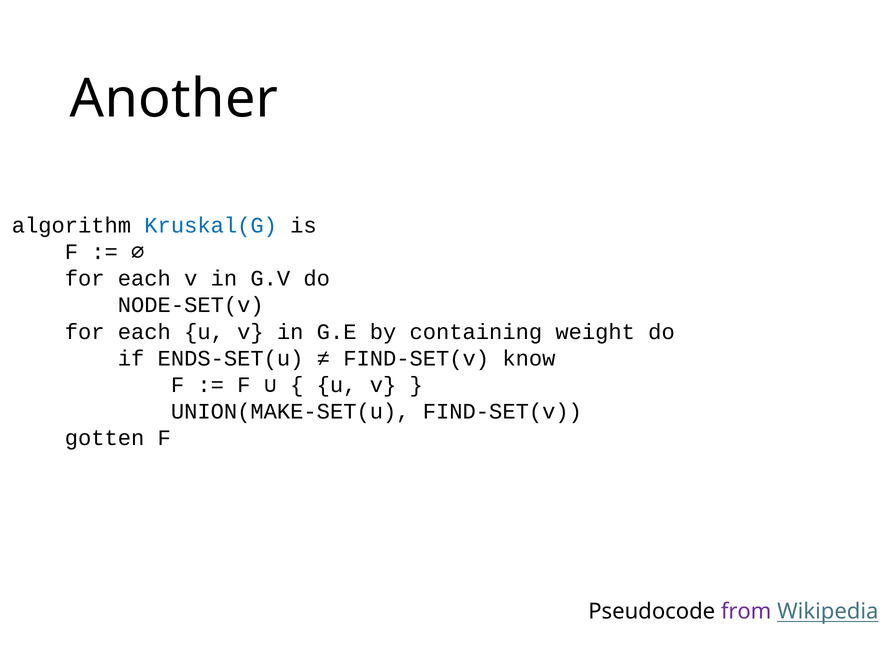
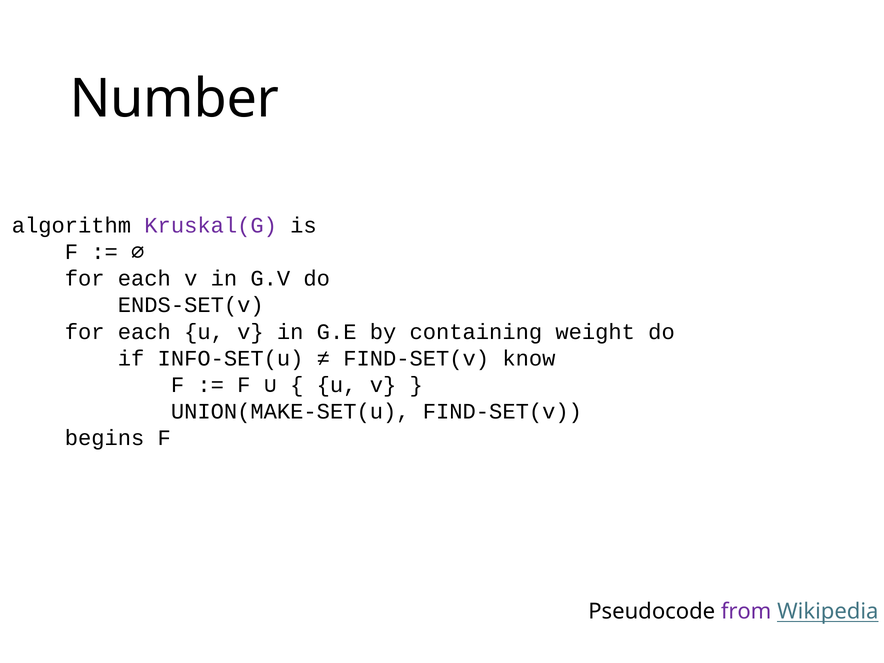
Another: Another -> Number
Kruskal(G colour: blue -> purple
NODE-SET(v: NODE-SET(v -> ENDS-SET(v
ENDS-SET(u: ENDS-SET(u -> INFO-SET(u
gotten: gotten -> begins
